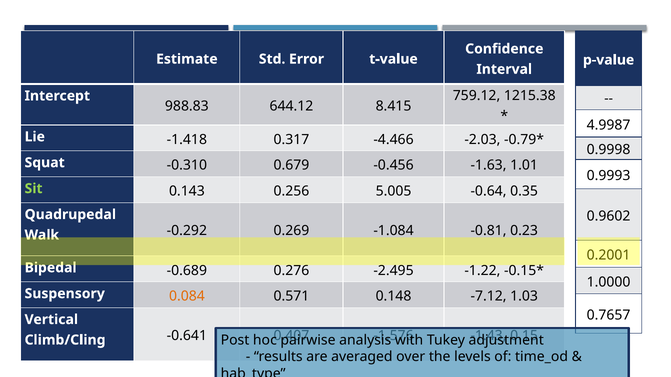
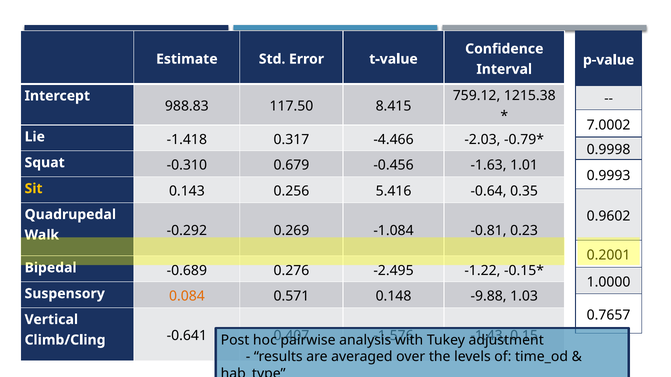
644.12: 644.12 -> 117.50
4.9987: 4.9987 -> 7.0002
Sit colour: light green -> yellow
5.005: 5.005 -> 5.416
-7.12: -7.12 -> -9.88
